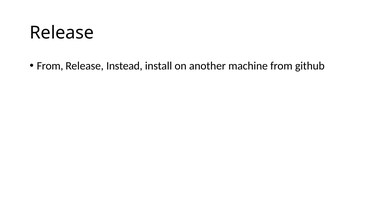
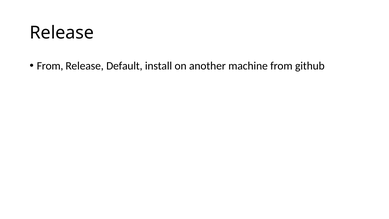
Instead: Instead -> Default
